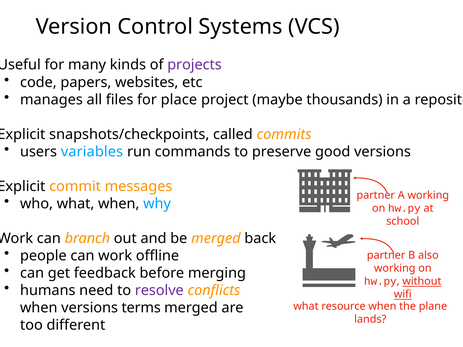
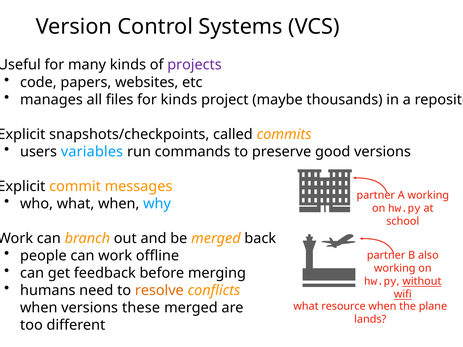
for place: place -> kinds
resolve colour: purple -> orange
terms: terms -> these
